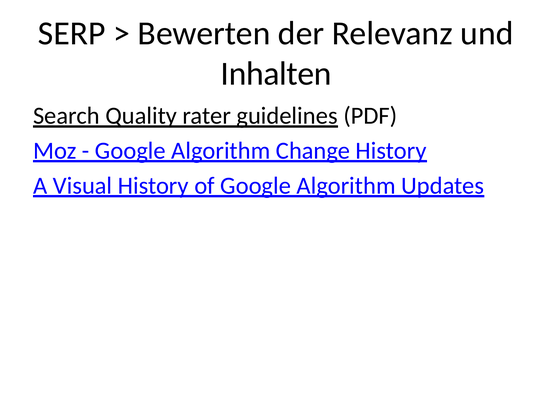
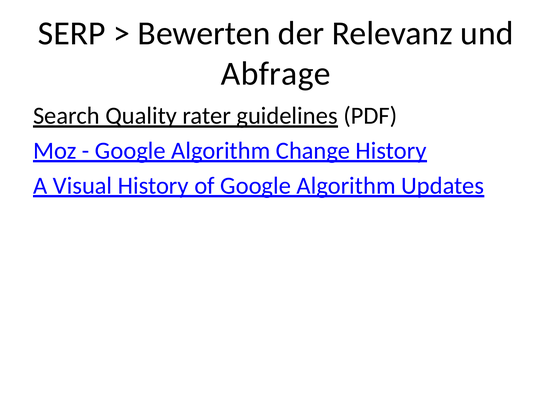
Inhalten: Inhalten -> Abfrage
